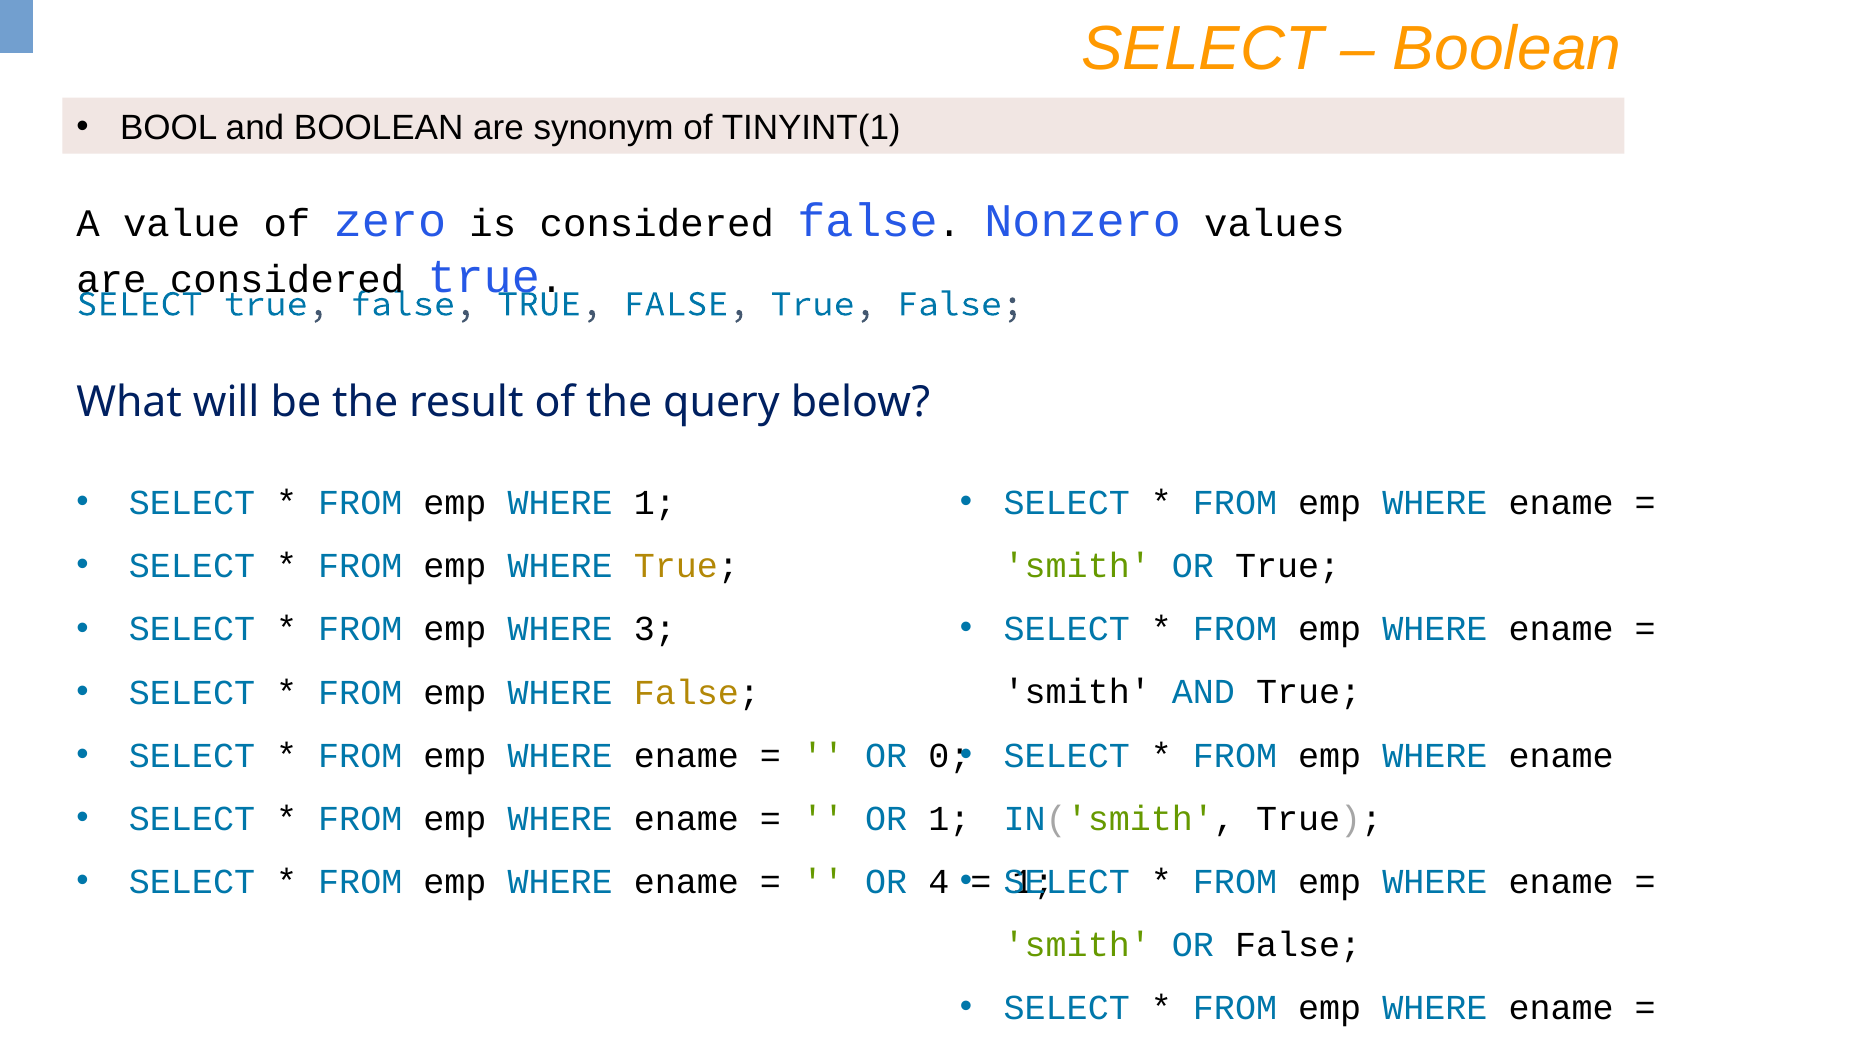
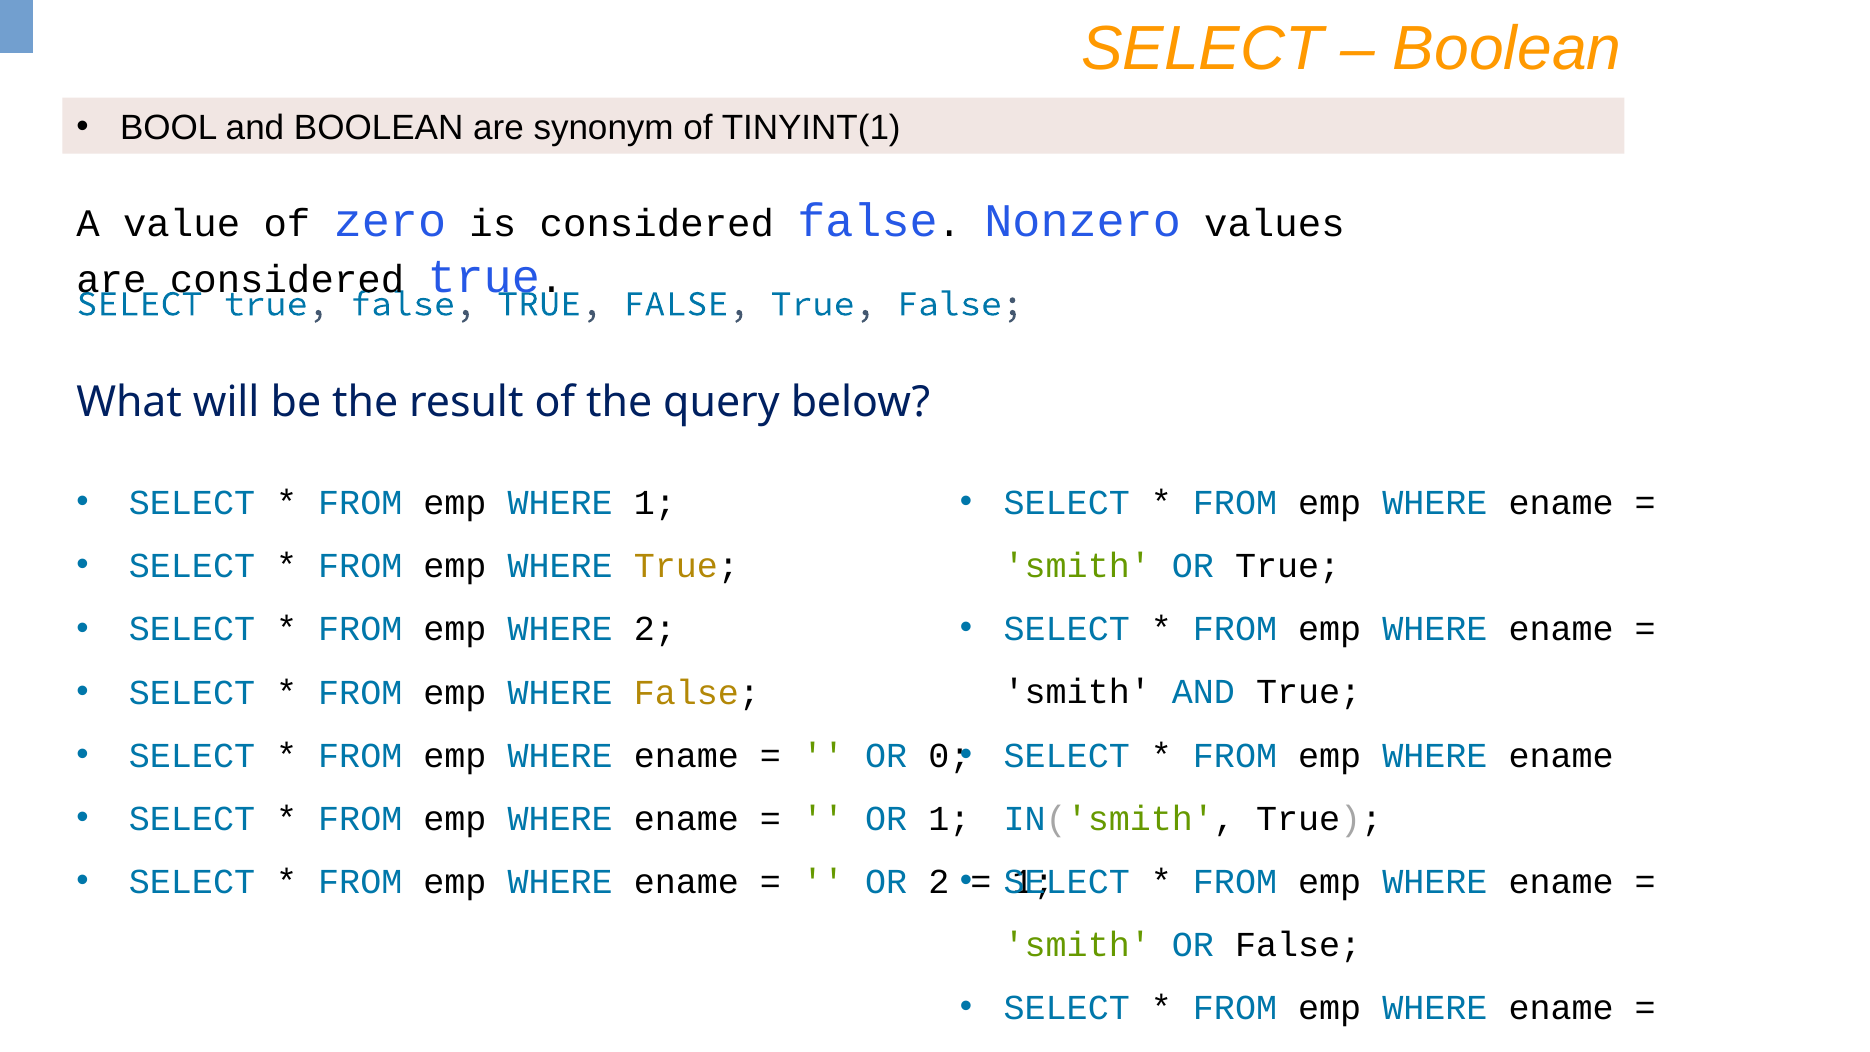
WHERE 3: 3 -> 2
OR 4: 4 -> 2
